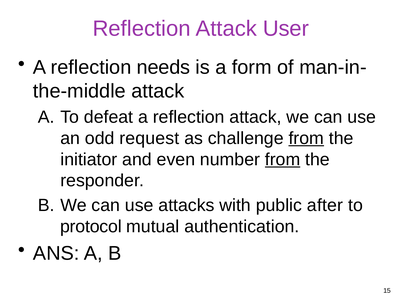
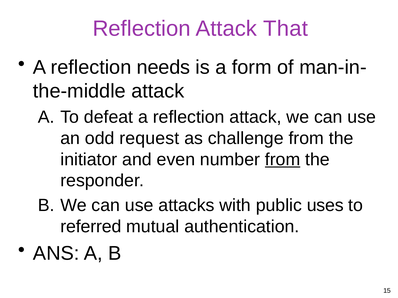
User: User -> That
from at (306, 138) underline: present -> none
after: after -> uses
protocol: protocol -> referred
